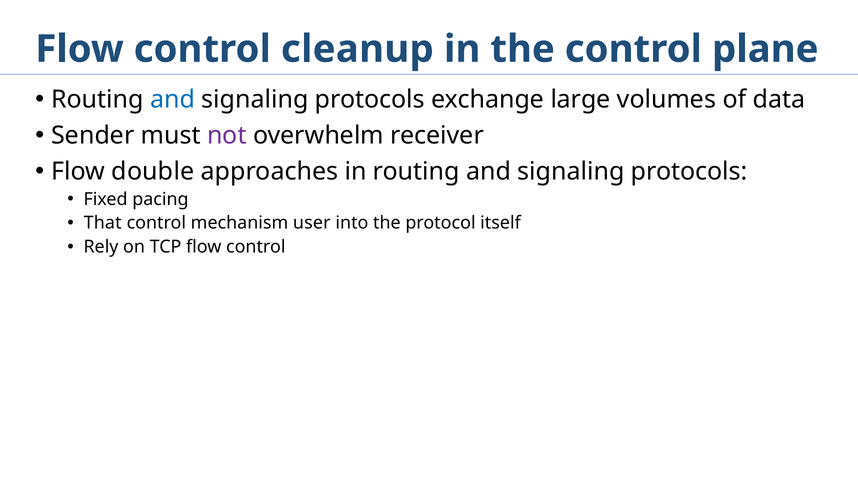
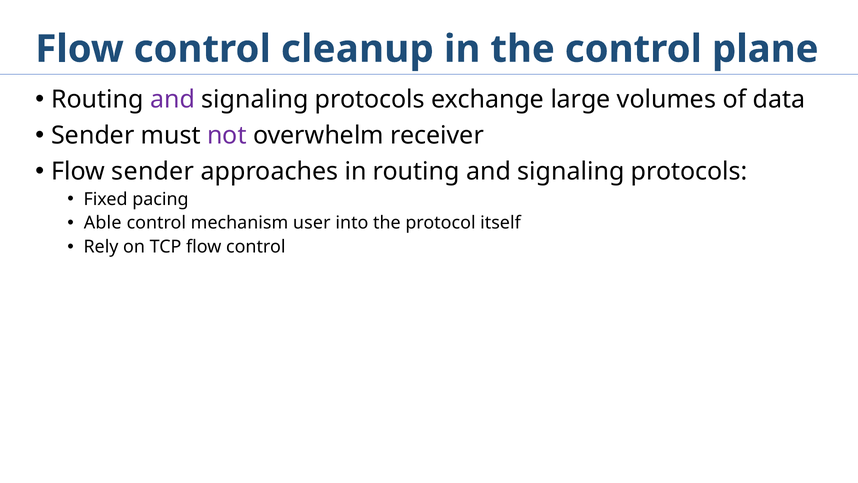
and at (173, 100) colour: blue -> purple
Flow double: double -> sender
That: That -> Able
